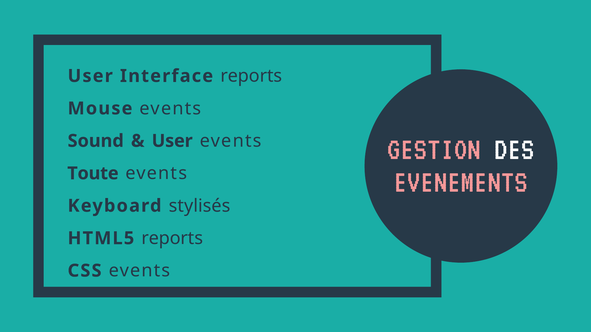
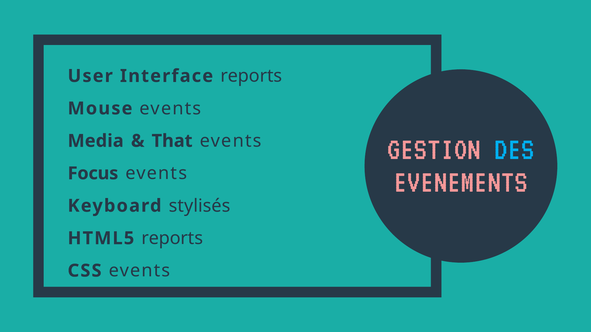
DES colour: white -> light blue
Sound: Sound -> Media
User at (172, 141): User -> That
Toute: Toute -> Focus
